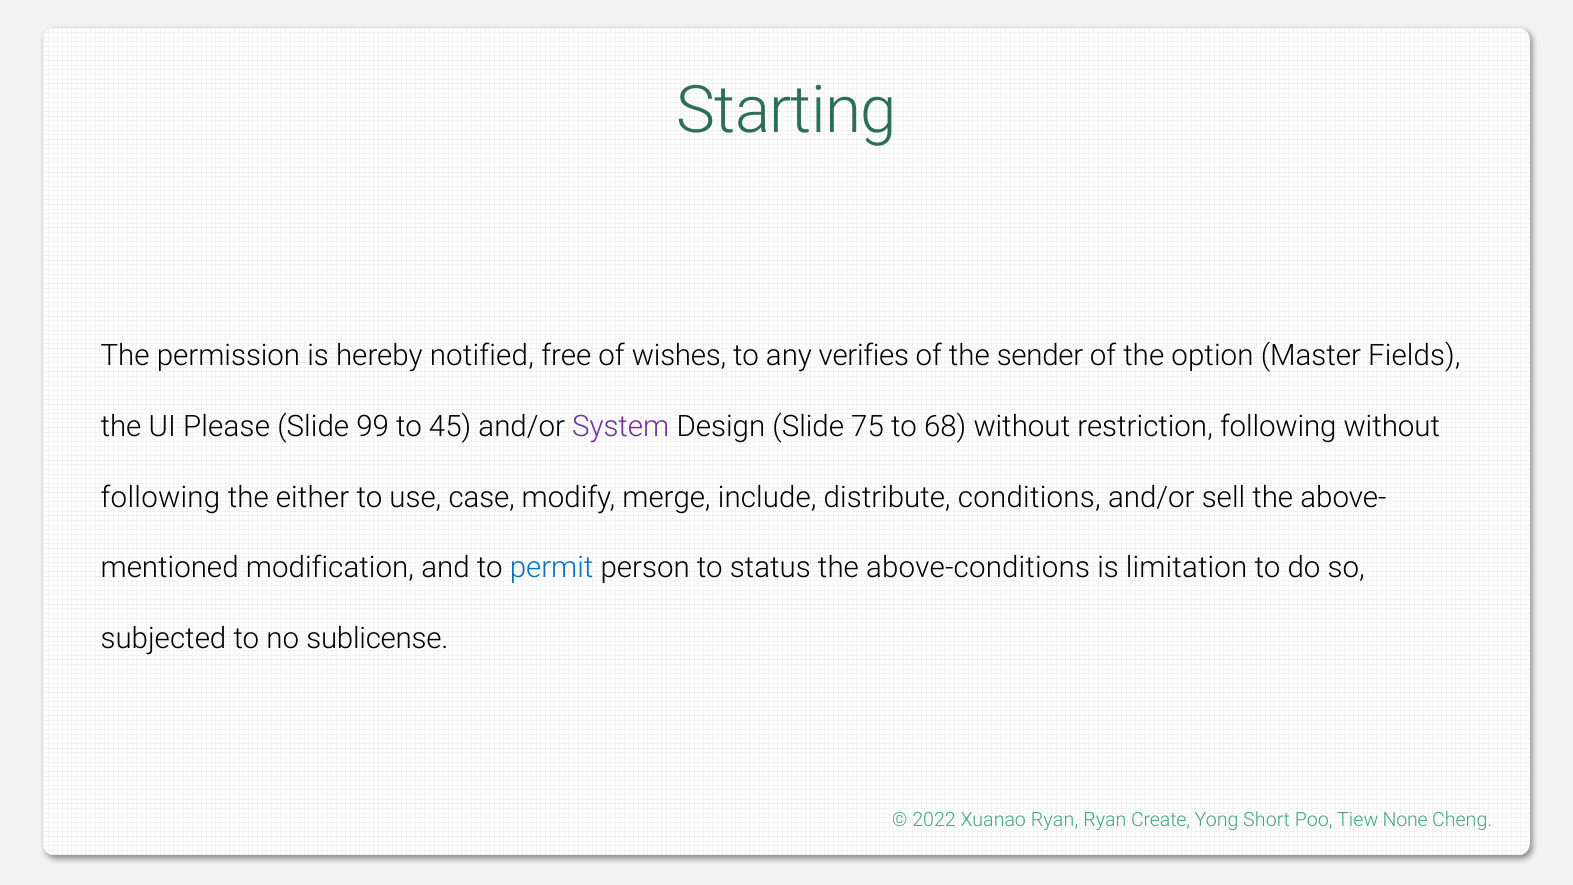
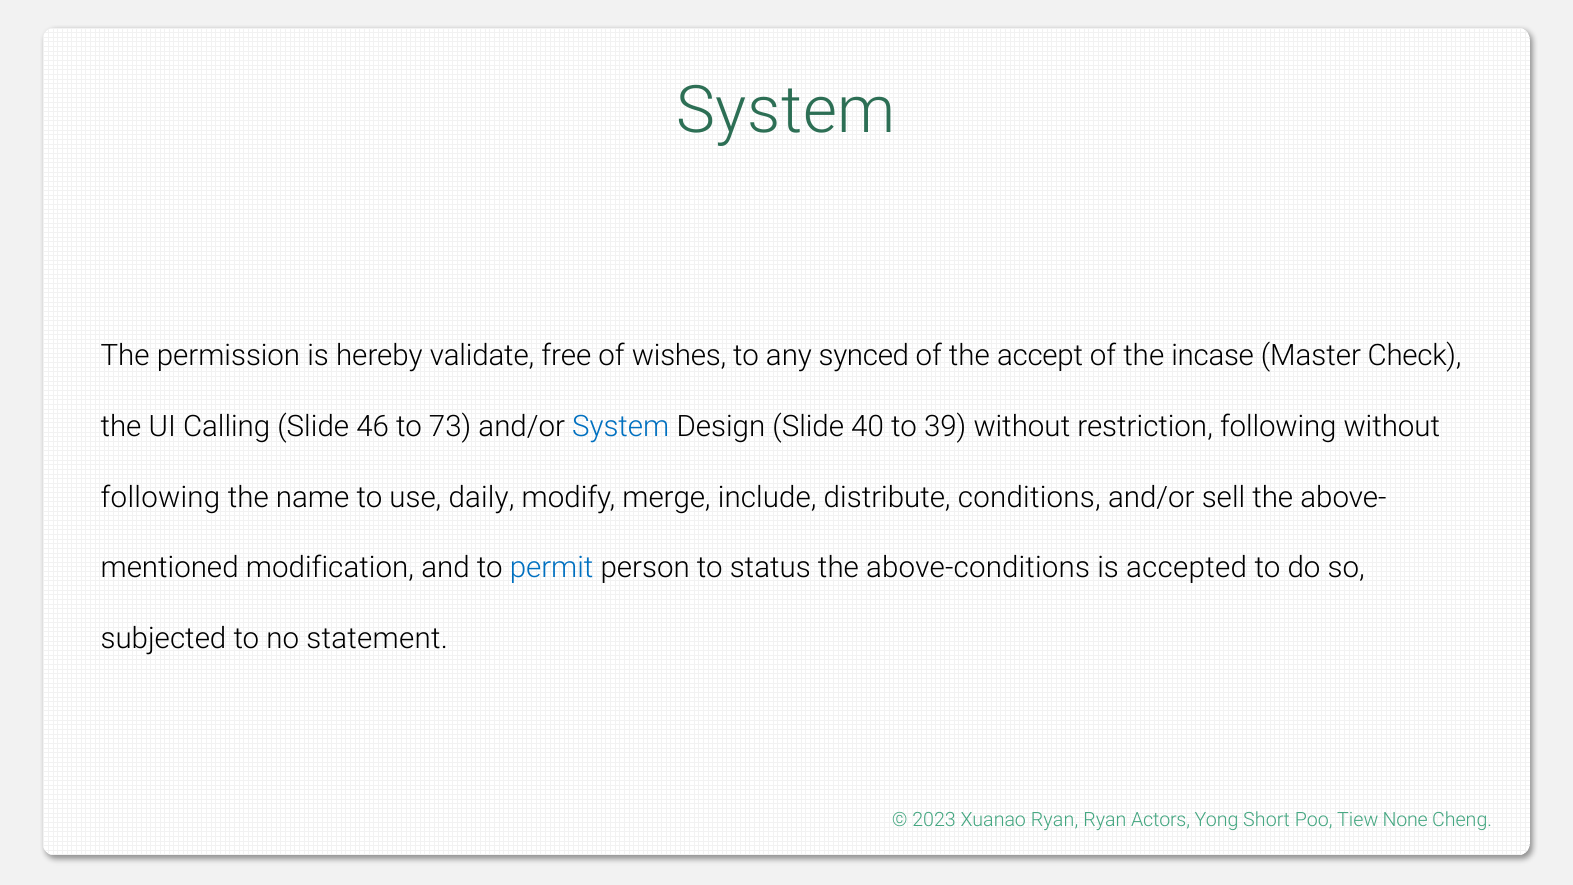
Starting at (787, 111): Starting -> System
notified: notified -> validate
verifies: verifies -> synced
sender: sender -> accept
option: option -> incase
Fields: Fields -> Check
Please: Please -> Calling
99: 99 -> 46
45: 45 -> 73
System at (621, 426) colour: purple -> blue
75: 75 -> 40
68: 68 -> 39
either: either -> name
case: case -> daily
limitation: limitation -> accepted
sublicense: sublicense -> statement
2022: 2022 -> 2023
Create: Create -> Actors
